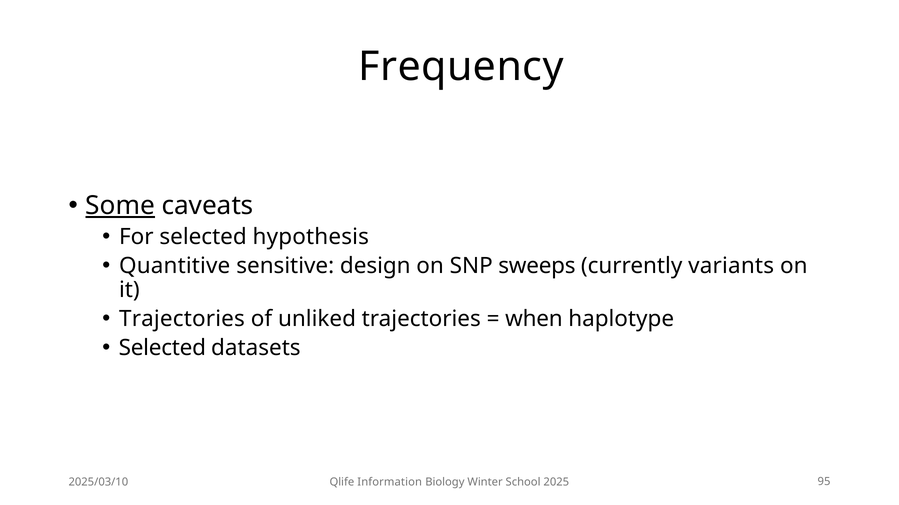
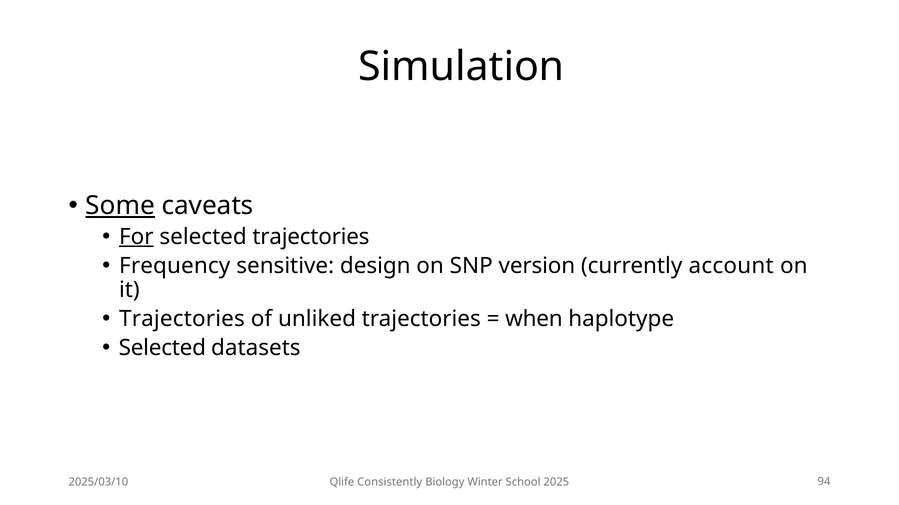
Frequency: Frequency -> Simulation
For underline: none -> present
selected hypothesis: hypothesis -> trajectories
Quantitive: Quantitive -> Frequency
sweeps: sweeps -> version
variants: variants -> account
Information: Information -> Consistently
95: 95 -> 94
